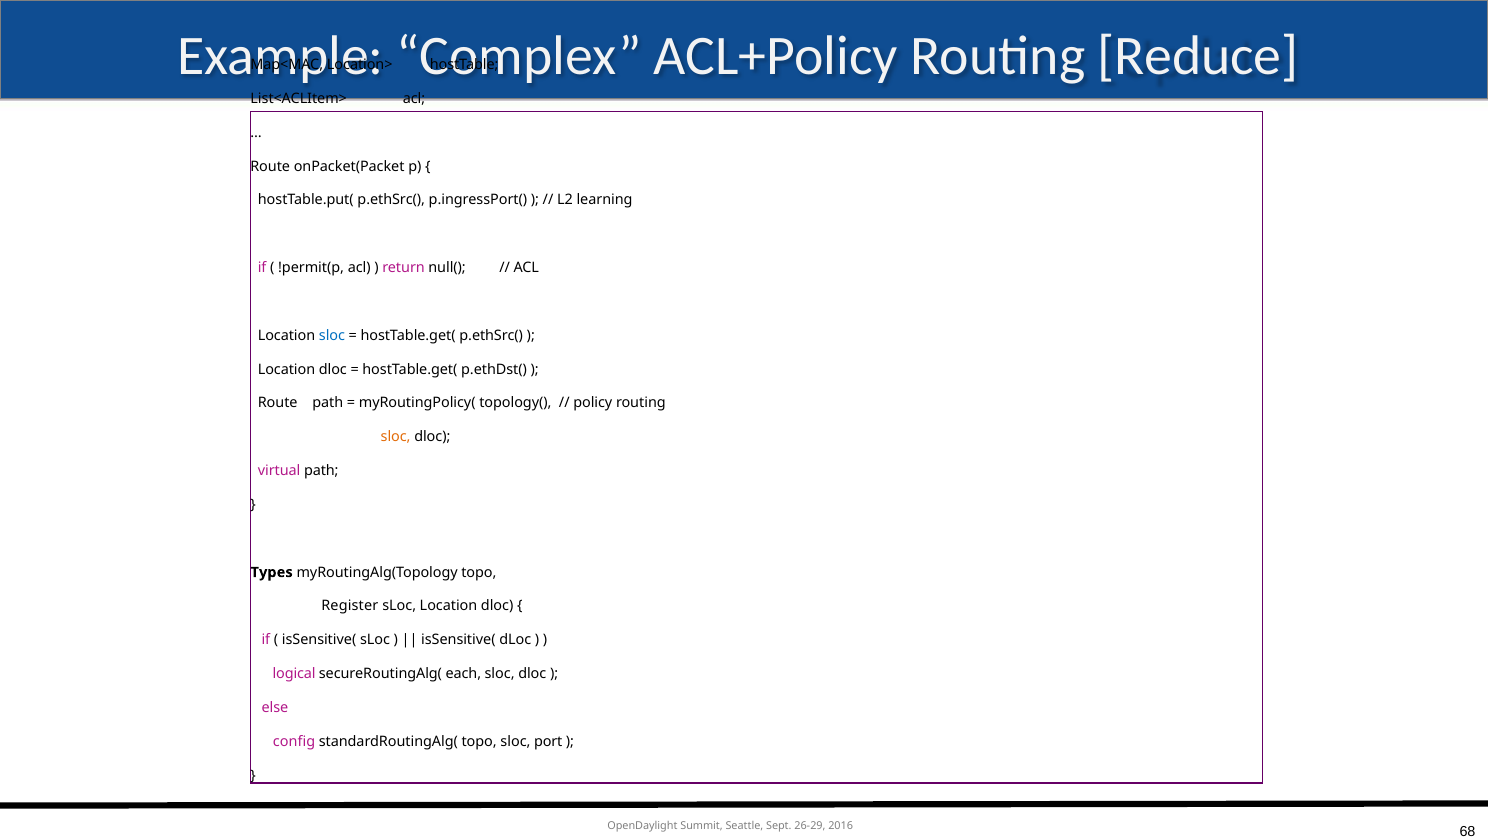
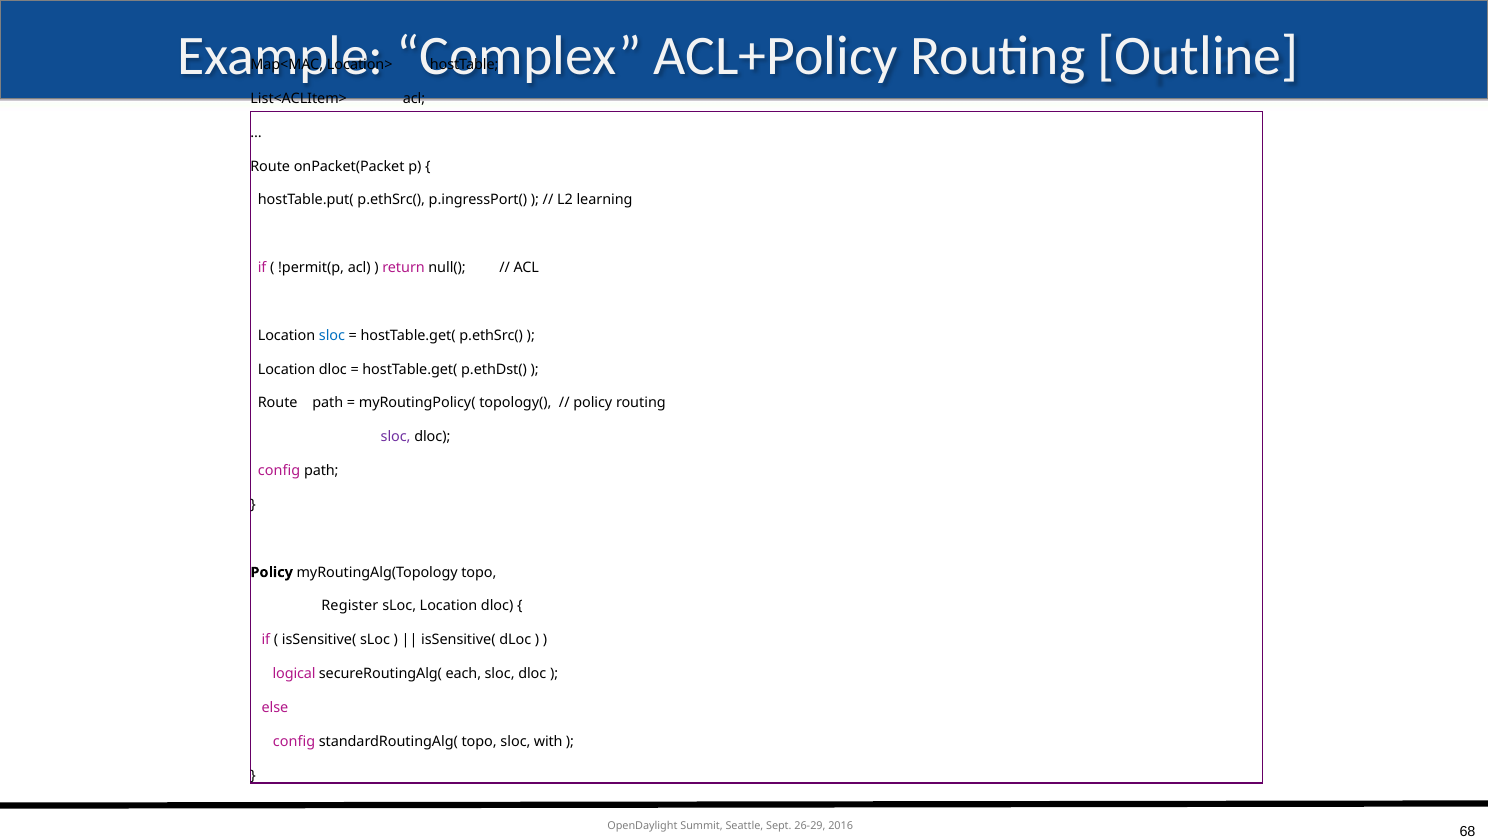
Reduce: Reduce -> Outline
sloc at (396, 437) colour: orange -> purple
virtual at (279, 471): virtual -> config
Types at (272, 572): Types -> Policy
port: port -> with
